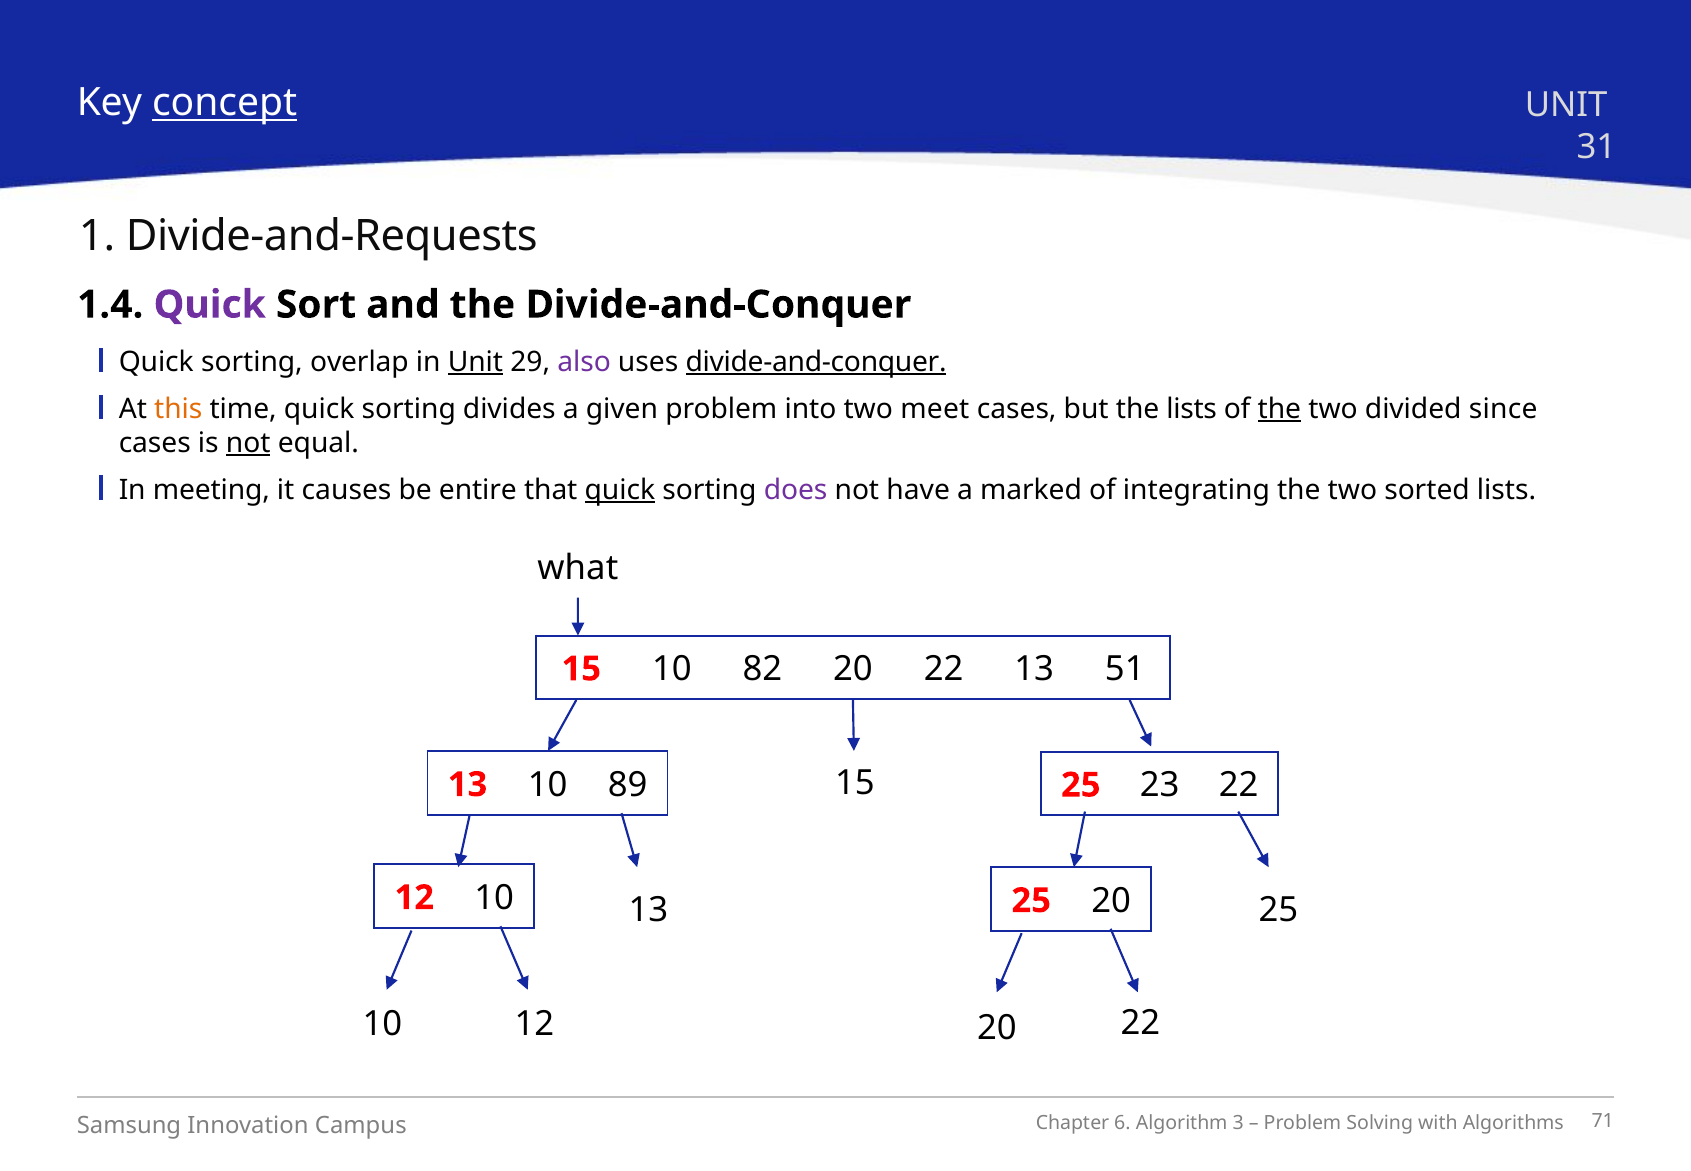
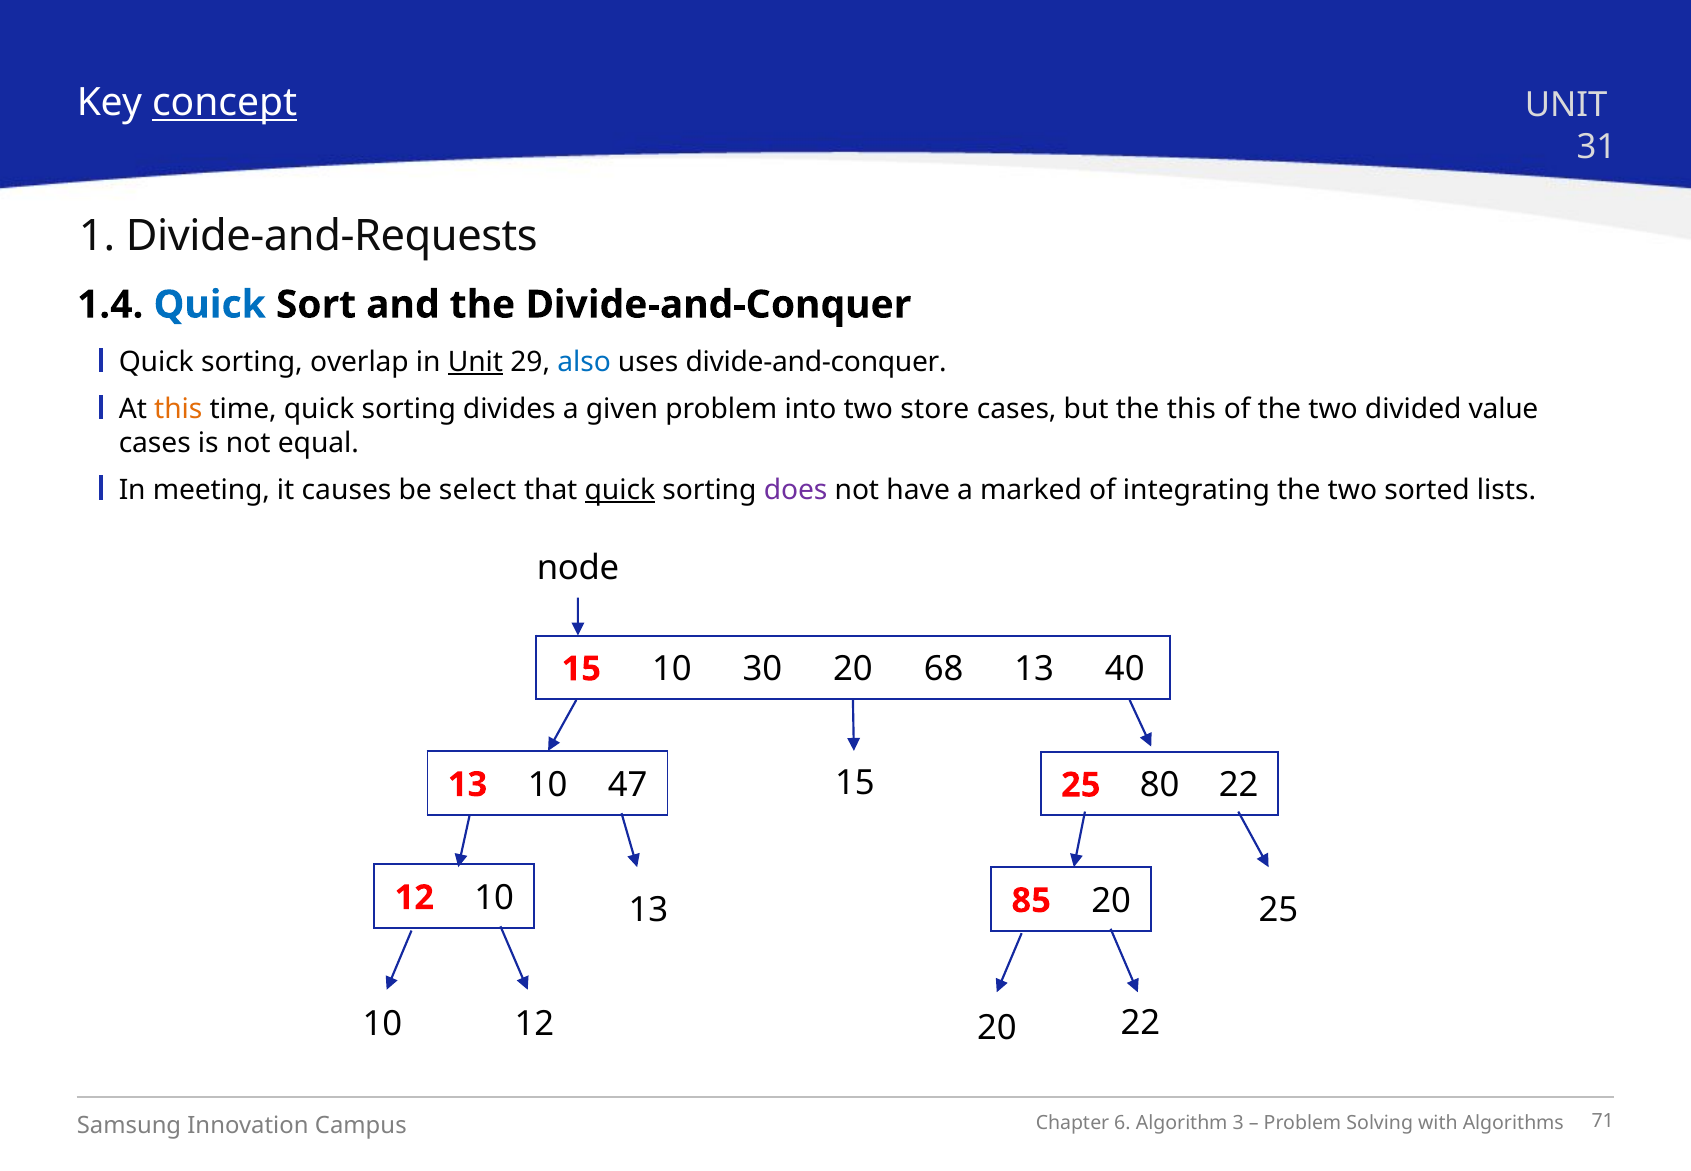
Quick at (210, 305) colour: purple -> blue
also colour: purple -> blue
divide-and-conquer at (816, 362) underline: present -> none
meet: meet -> store
the lists: lists -> this
the at (1279, 409) underline: present -> none
since: since -> value
not at (248, 443) underline: present -> none
entire: entire -> select
what: what -> node
82: 82 -> 30
22 at (944, 669): 22 -> 68
51: 51 -> 40
89: 89 -> 47
23: 23 -> 80
12 10 25: 25 -> 85
